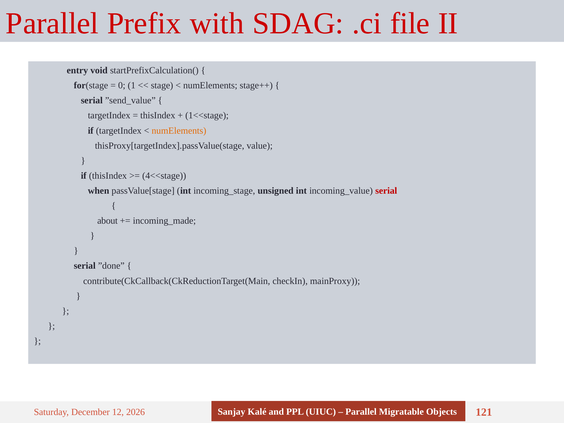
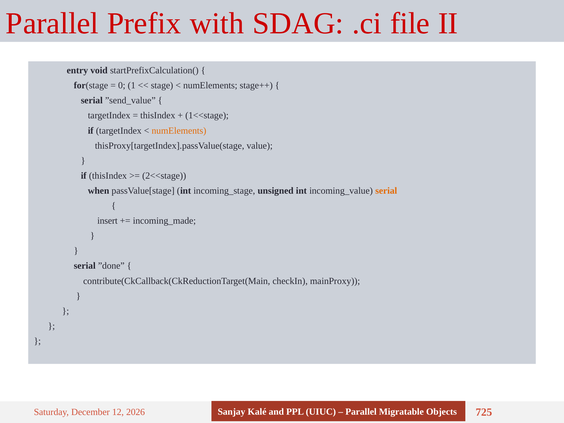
4<<stage: 4<<stage -> 2<<stage
serial at (386, 191) colour: red -> orange
about: about -> insert
121: 121 -> 725
